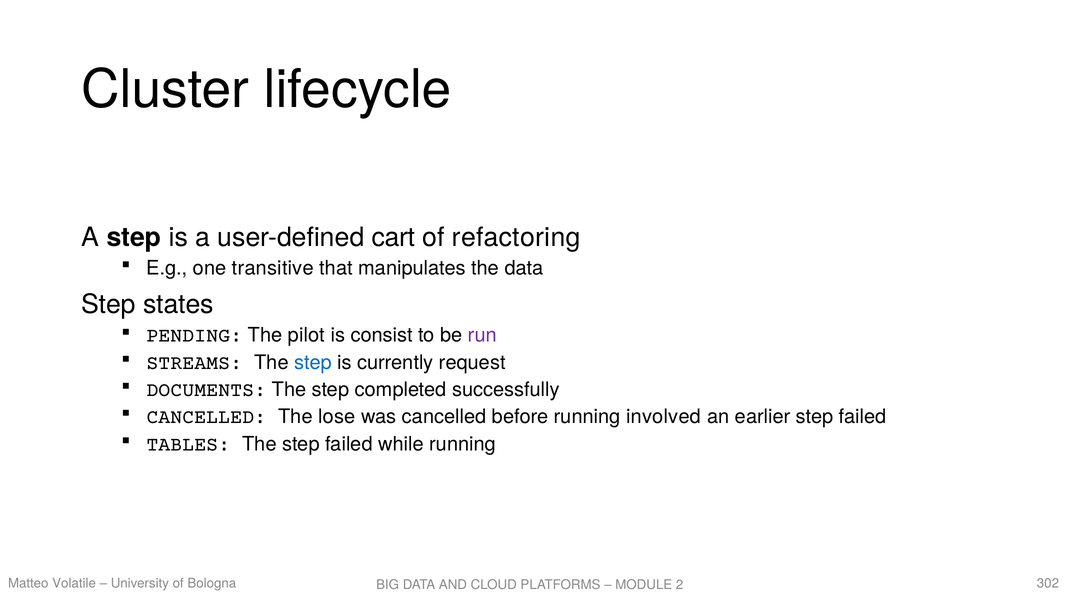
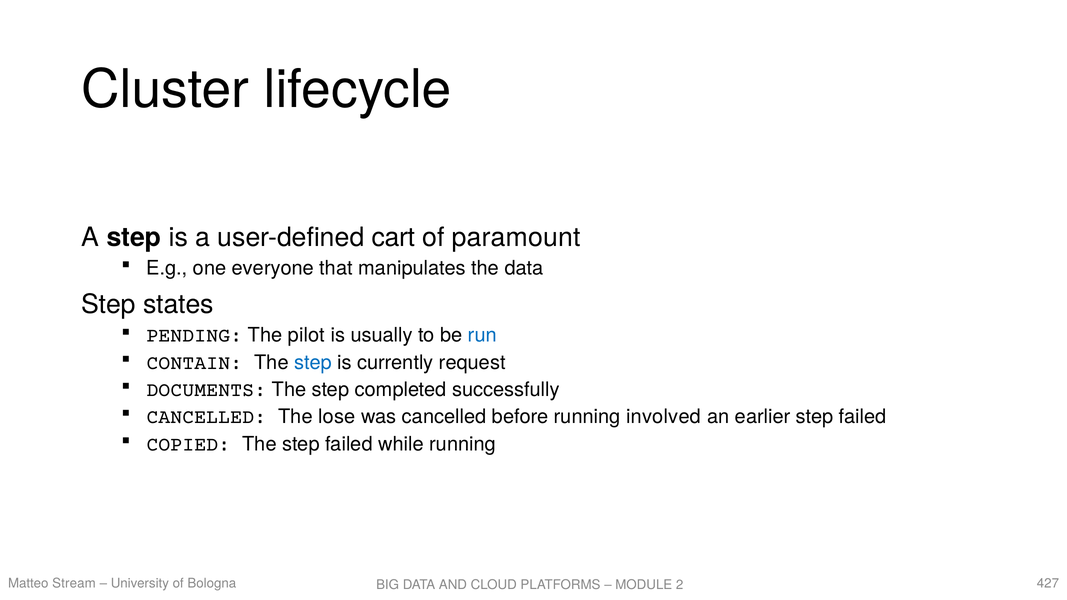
refactoring: refactoring -> paramount
transitive: transitive -> everyone
consist: consist -> usually
run colour: purple -> blue
STREAMS: STREAMS -> CONTAIN
TABLES: TABLES -> COPIED
Volatile: Volatile -> Stream
302: 302 -> 427
